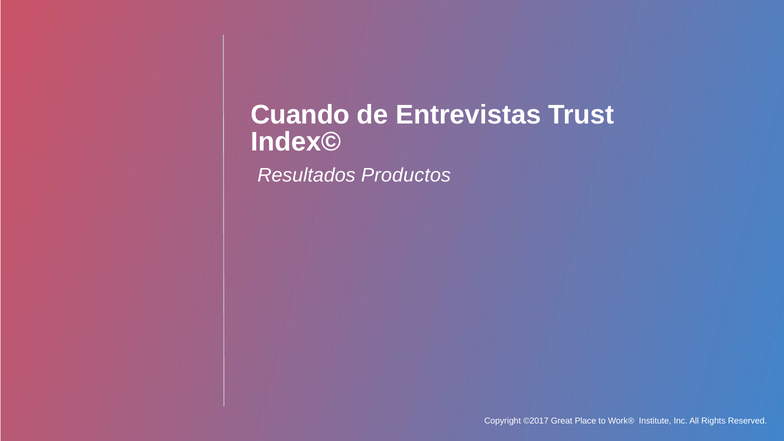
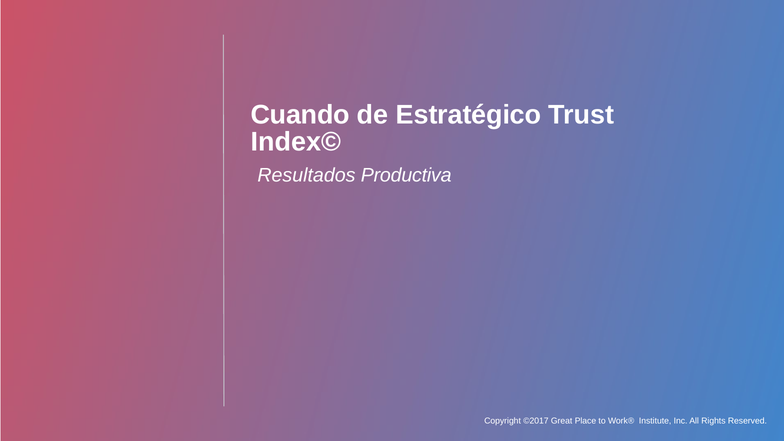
Entrevistas: Entrevistas -> Estratégico
Productos: Productos -> Productiva
